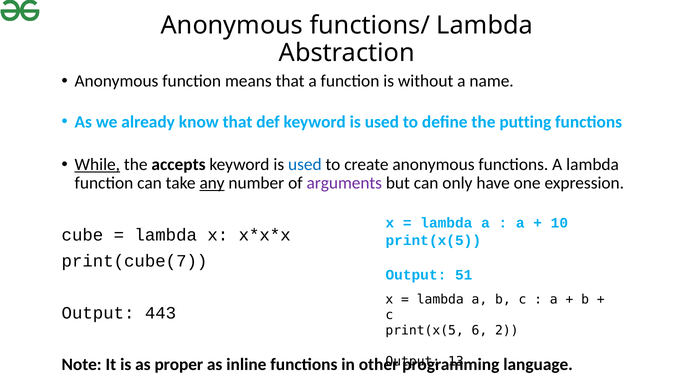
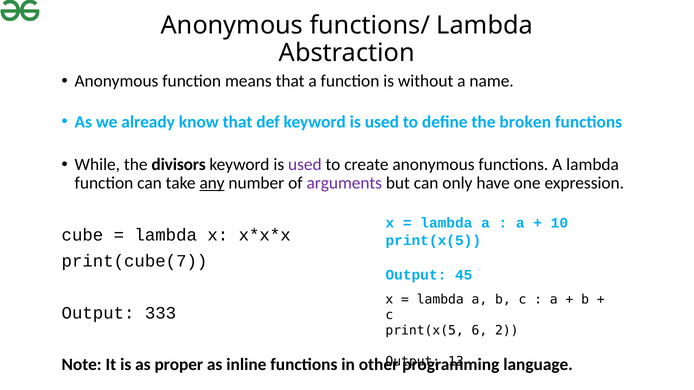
putting: putting -> broken
While underline: present -> none
accepts: accepts -> divisors
used at (305, 165) colour: blue -> purple
51: 51 -> 45
443: 443 -> 333
